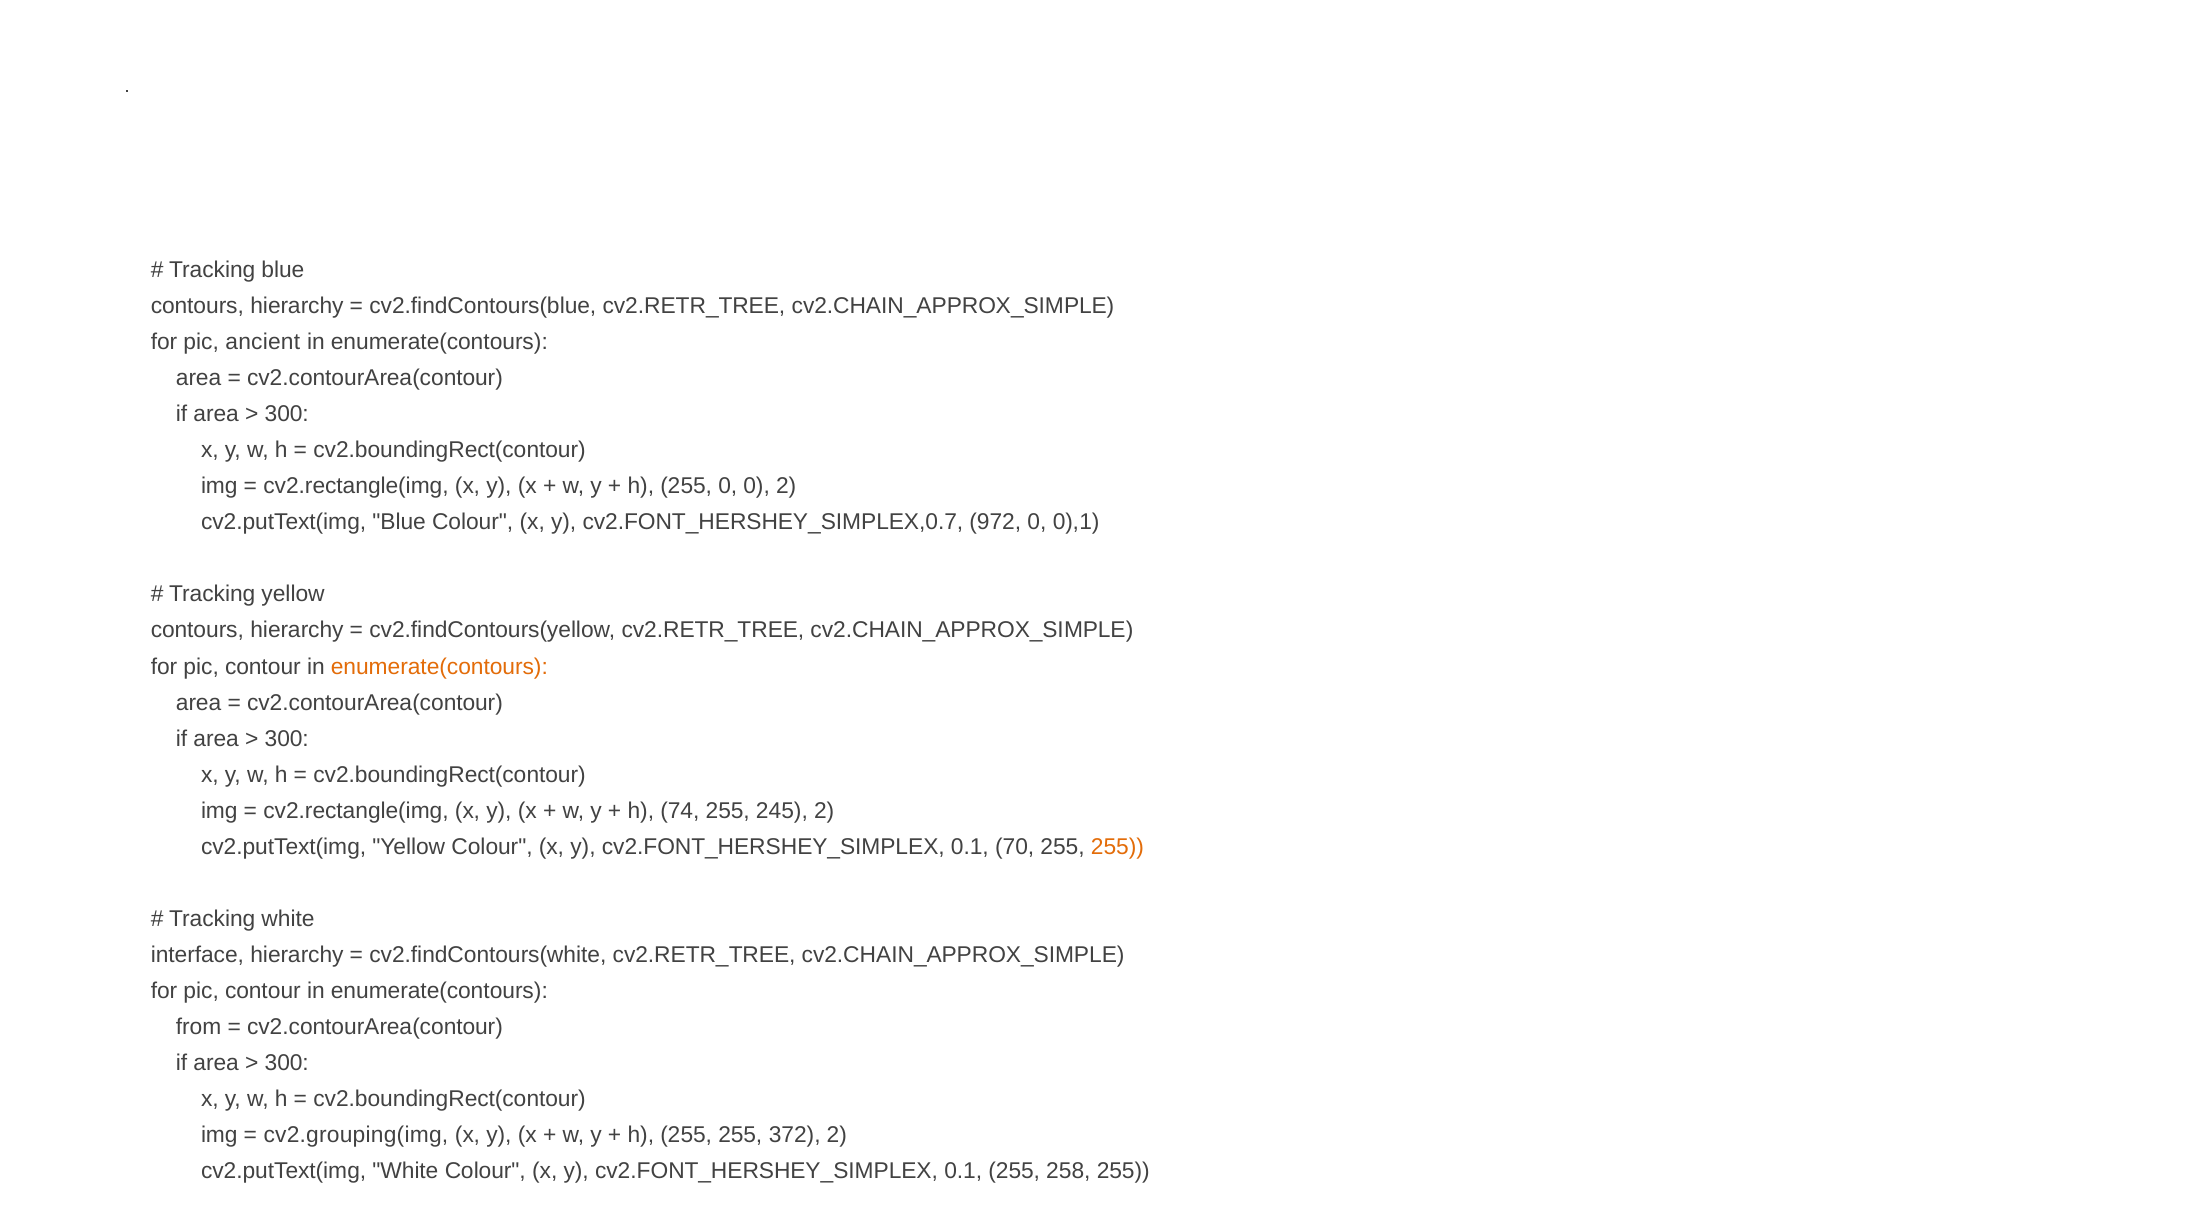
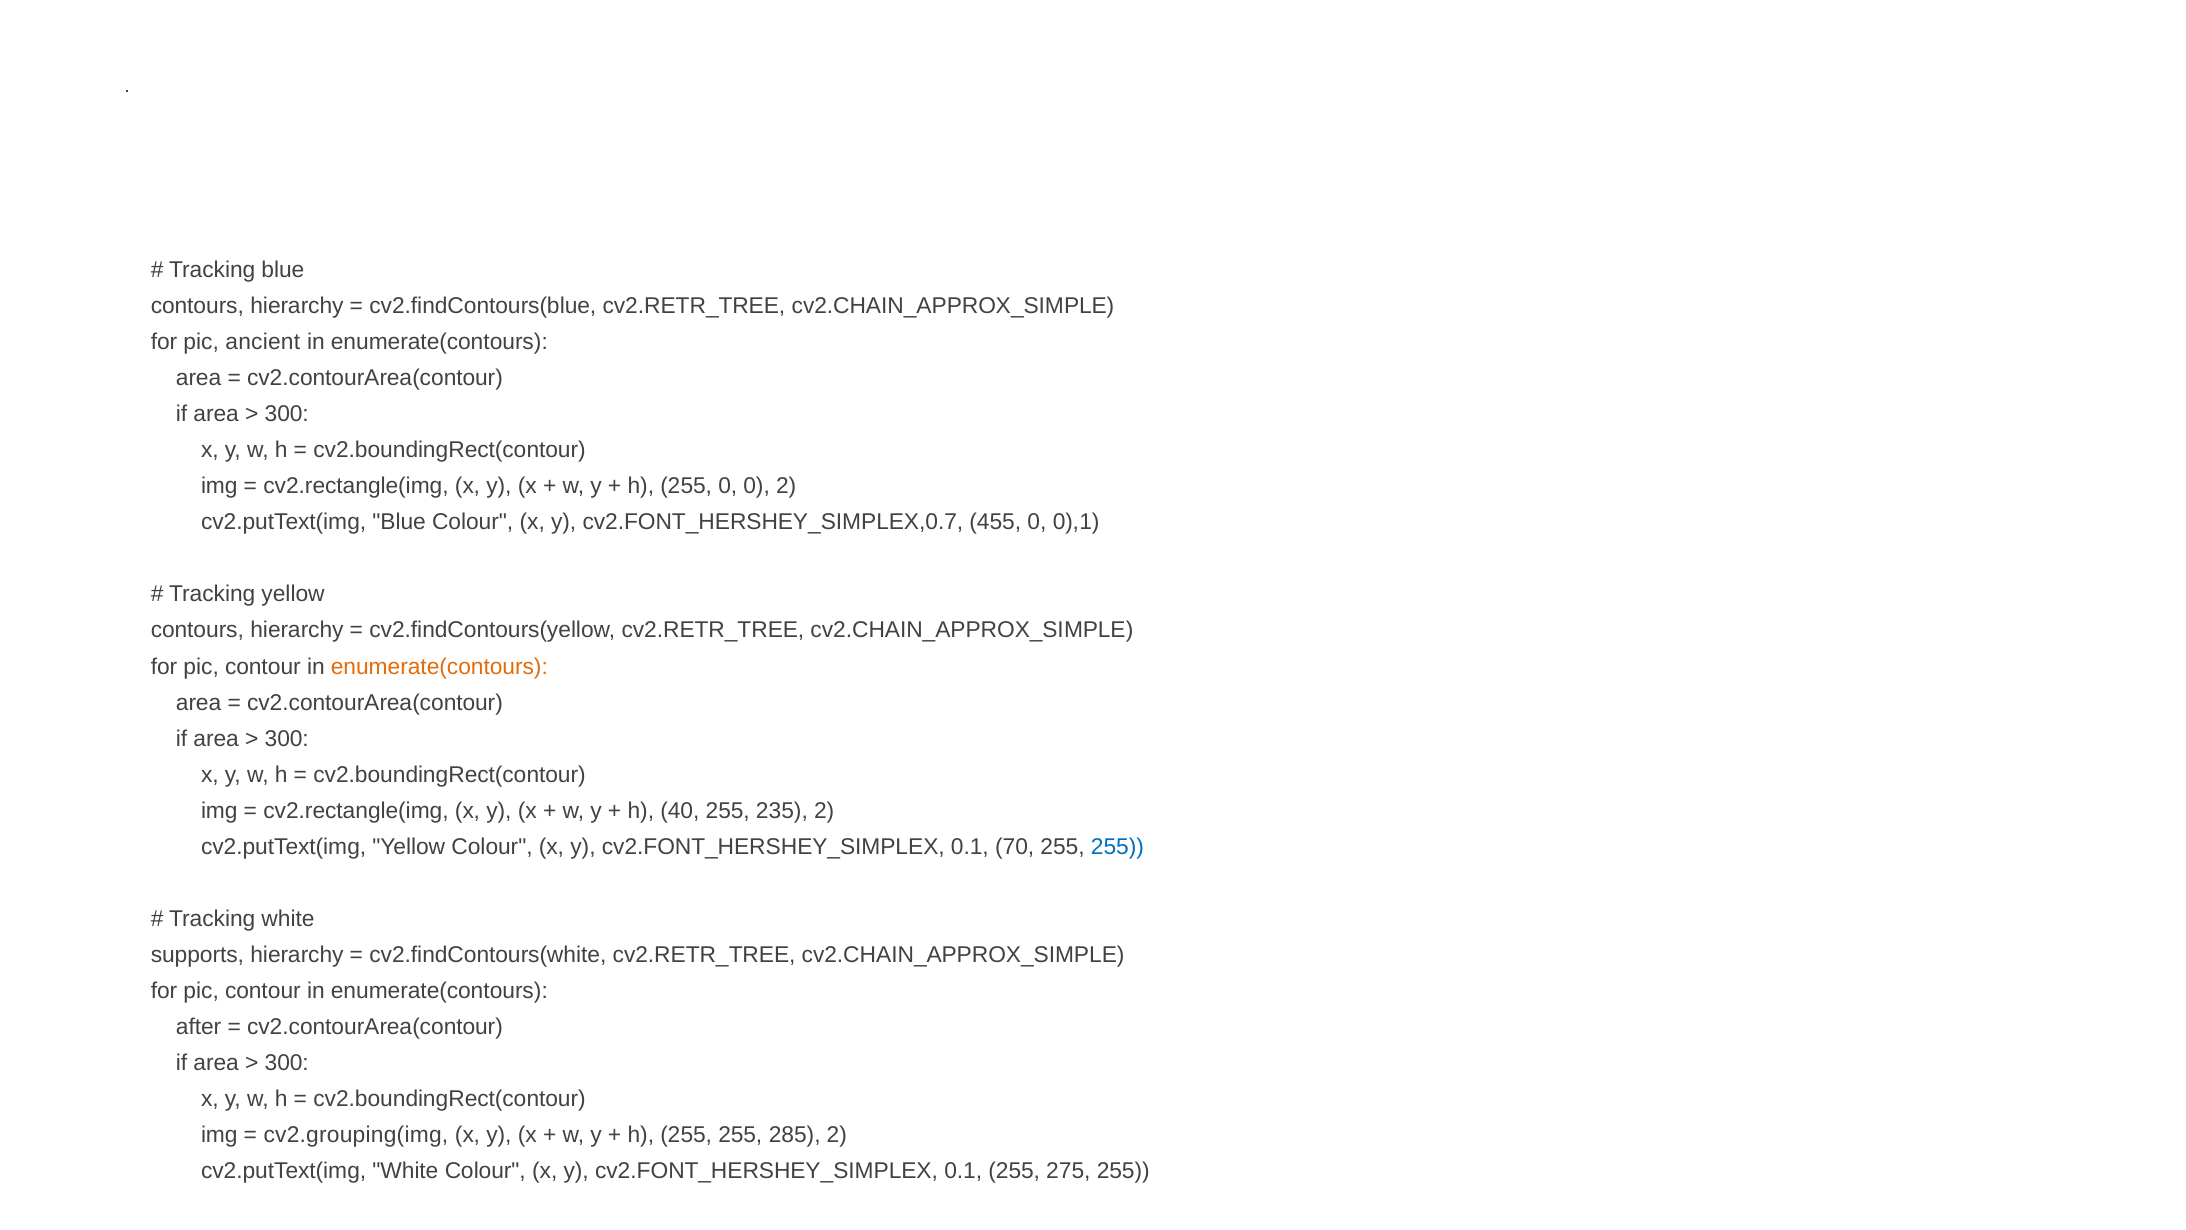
972: 972 -> 455
74: 74 -> 40
245: 245 -> 235
255 at (1117, 846) colour: orange -> blue
interface: interface -> supports
from: from -> after
372: 372 -> 285
258: 258 -> 275
